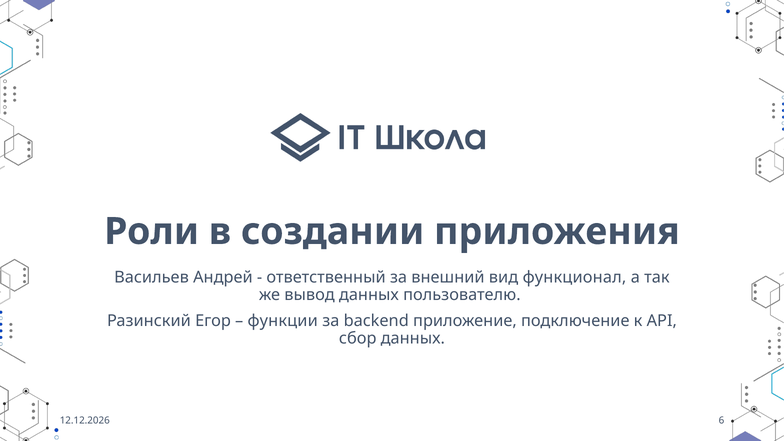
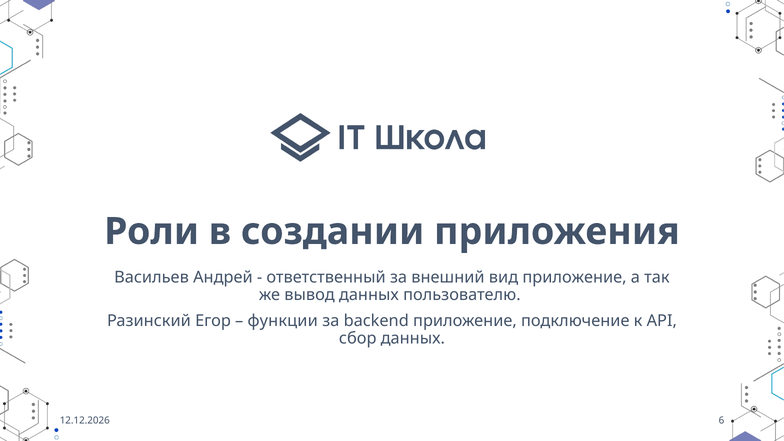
вид функционал: функционал -> приложение
